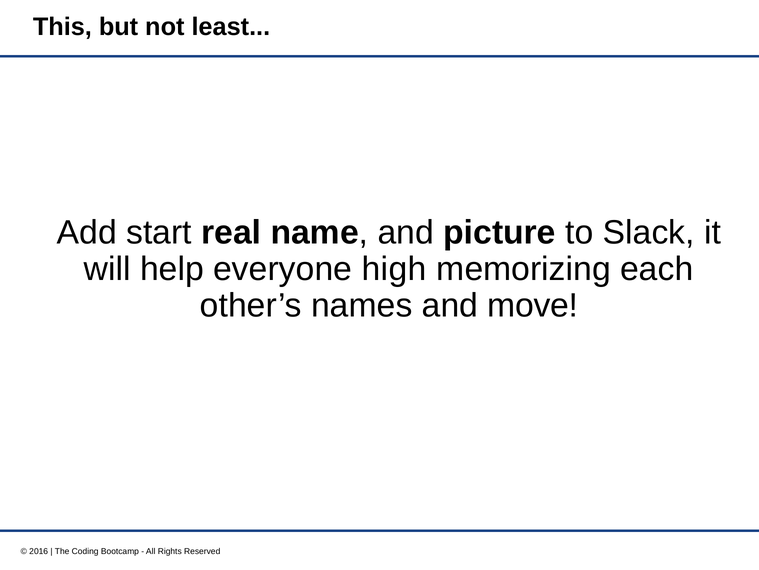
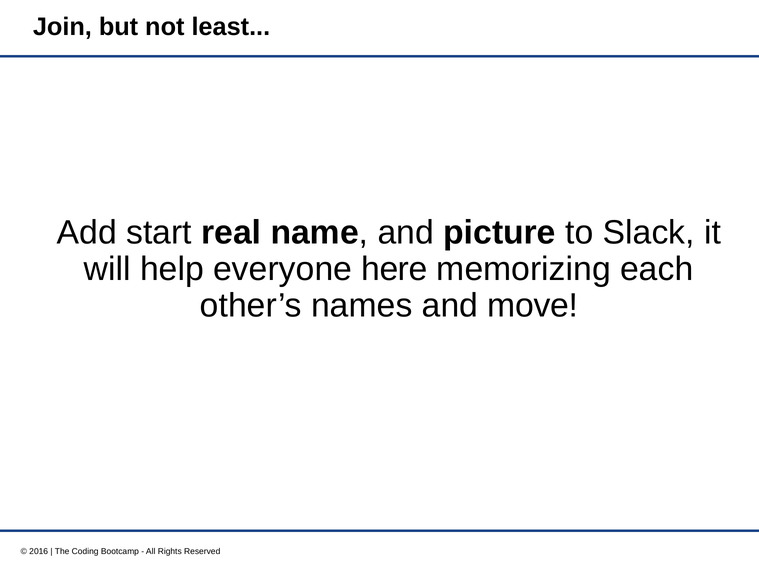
This: This -> Join
high: high -> here
